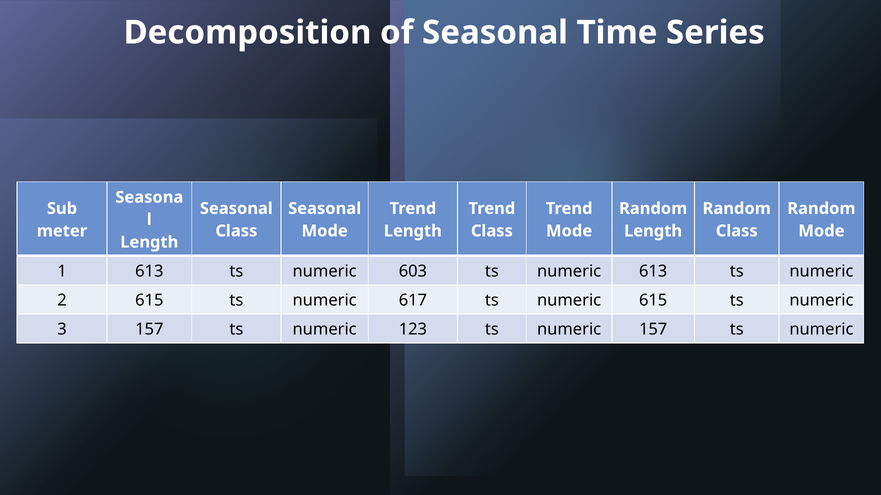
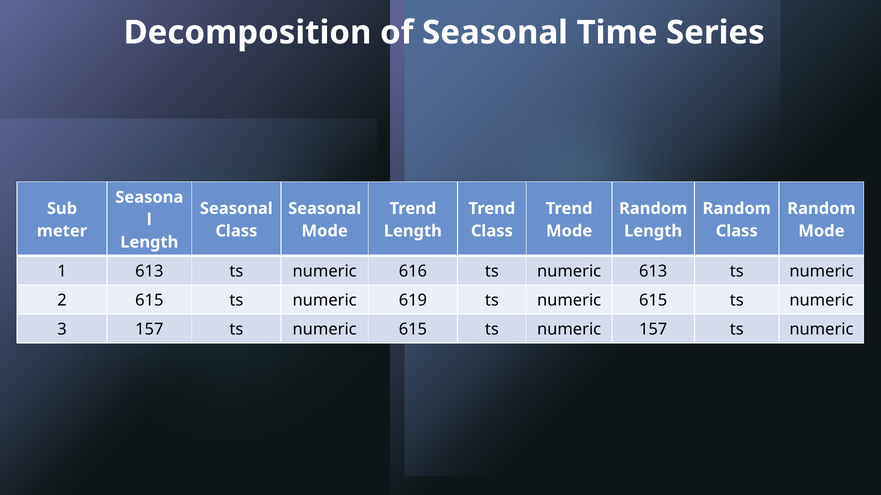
603: 603 -> 616
617: 617 -> 619
157 ts numeric 123: 123 -> 615
